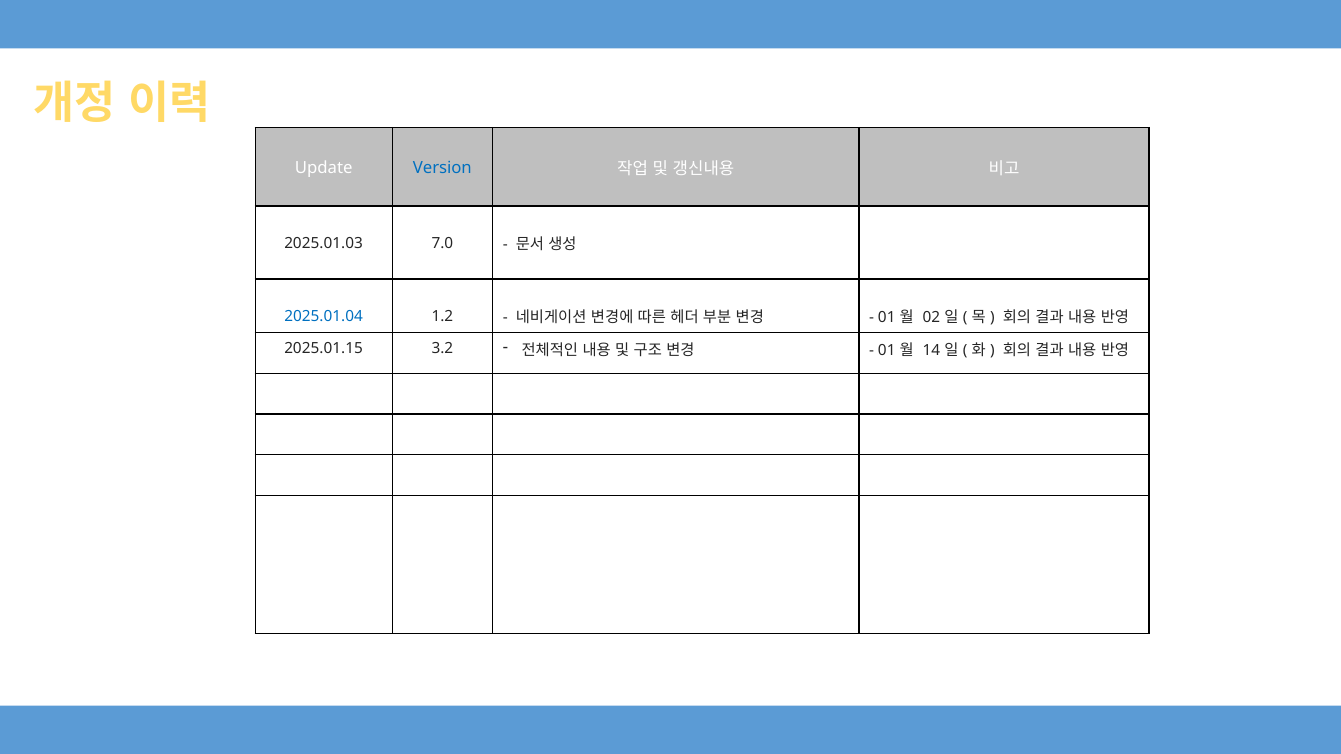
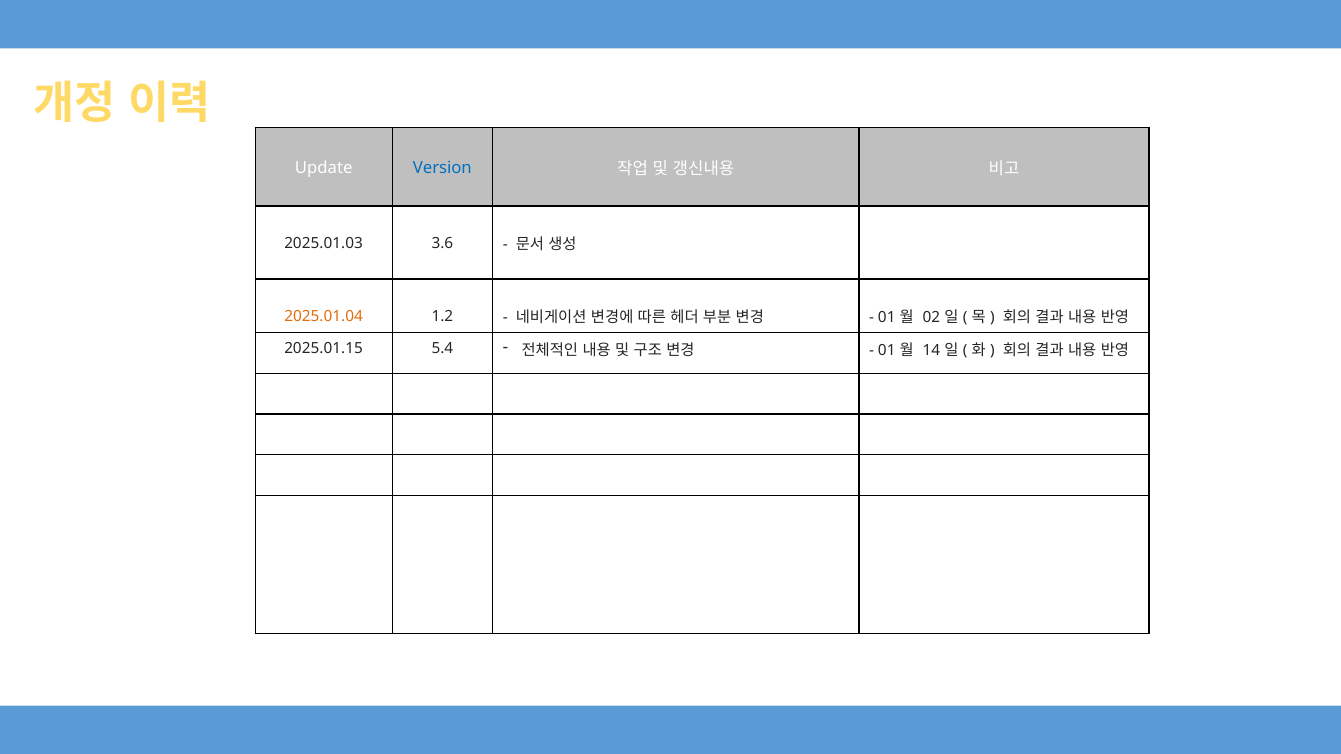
7.0: 7.0 -> 3.6
2025.01.04 colour: blue -> orange
3.2: 3.2 -> 5.4
